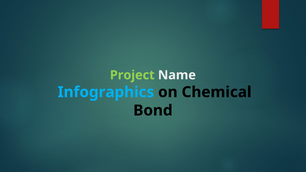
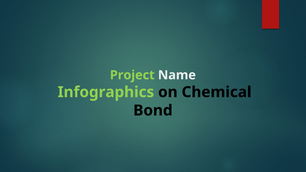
Infographics colour: light blue -> light green
